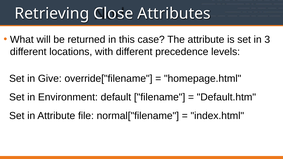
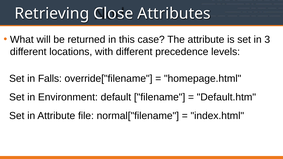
Give: Give -> Falls
